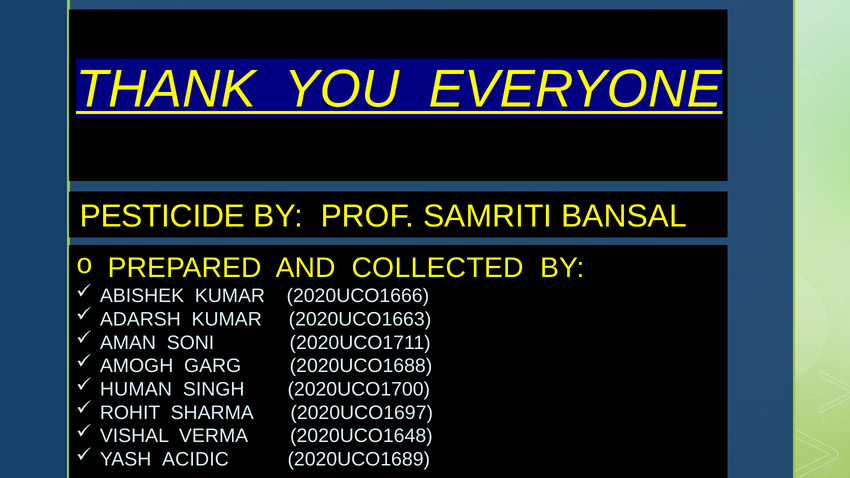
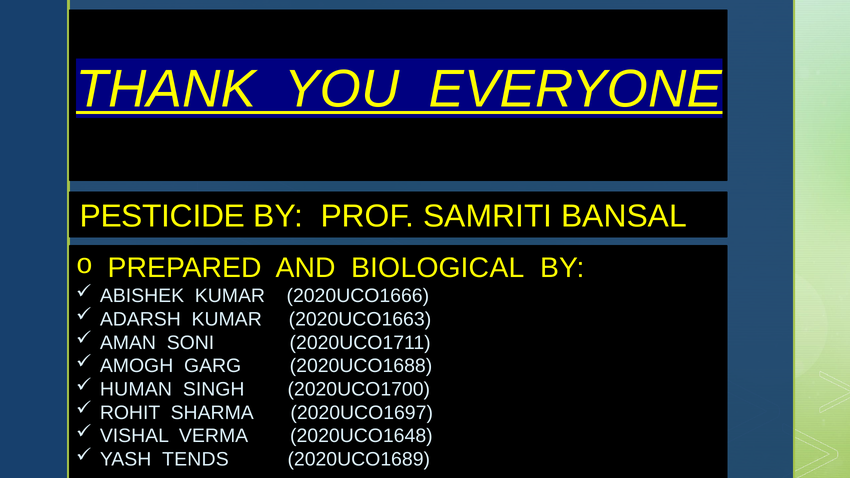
COLLECTED: COLLECTED -> BIOLOGICAL
ACIDIC: ACIDIC -> TENDS
